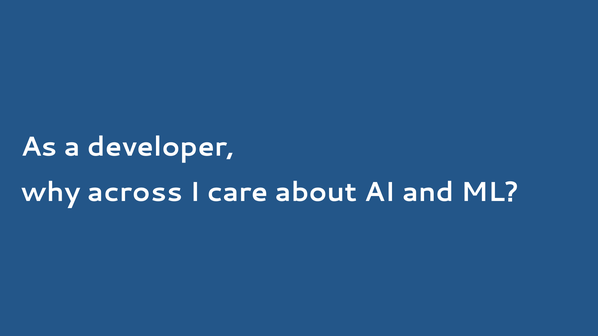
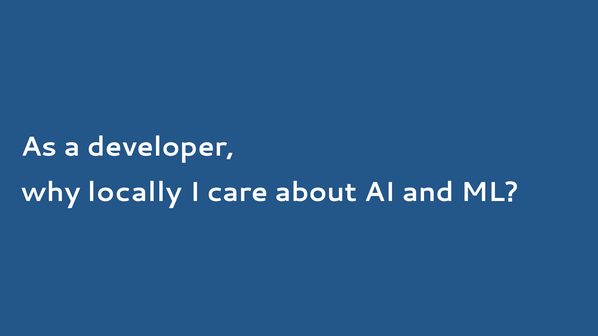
across: across -> locally
